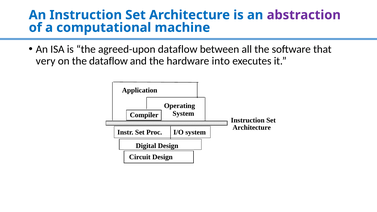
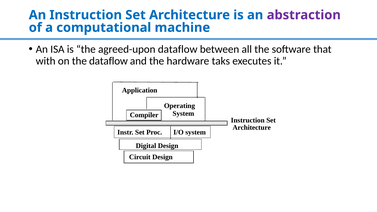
very: very -> with
into: into -> taks
